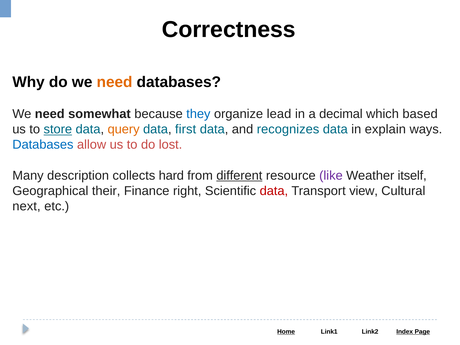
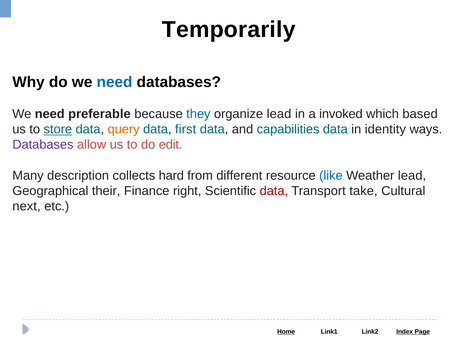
Correctness: Correctness -> Temporarily
need at (115, 82) colour: orange -> blue
somewhat: somewhat -> preferable
decimal: decimal -> invoked
recognizes: recognizes -> capabilities
explain: explain -> identity
Databases at (43, 145) colour: blue -> purple
lost: lost -> edit
different underline: present -> none
like colour: purple -> blue
Weather itself: itself -> lead
view: view -> take
